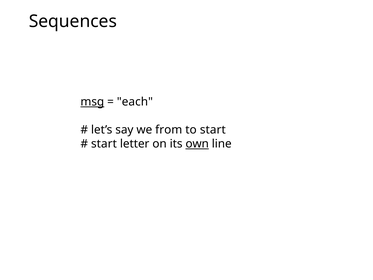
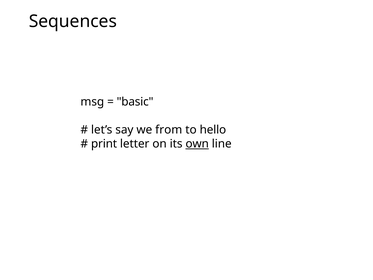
msg underline: present -> none
each: each -> basic
to start: start -> hello
start at (104, 144): start -> print
